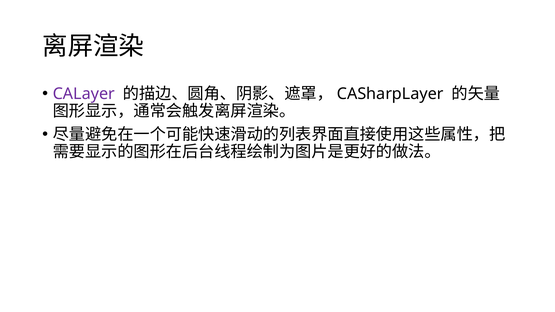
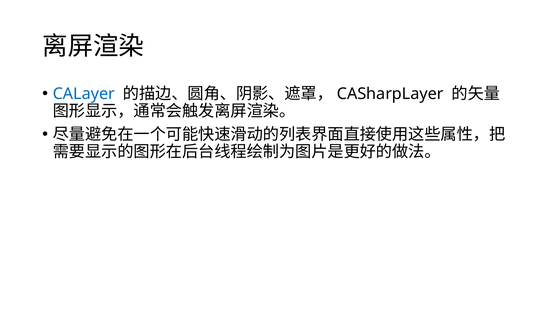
CALayer colour: purple -> blue
